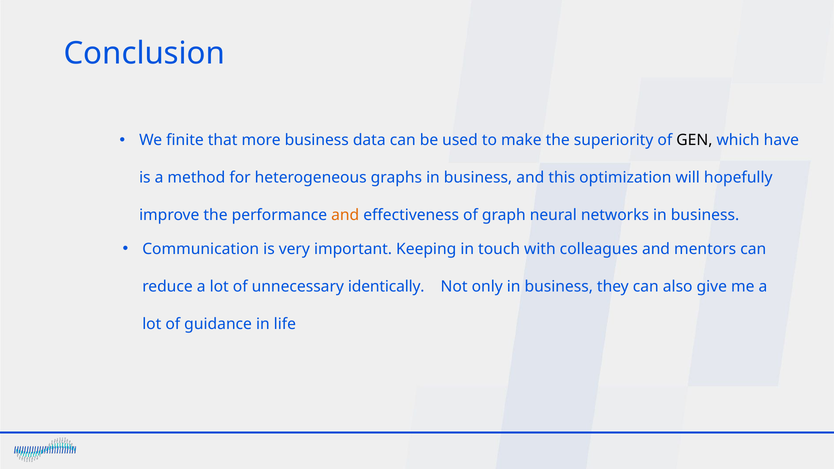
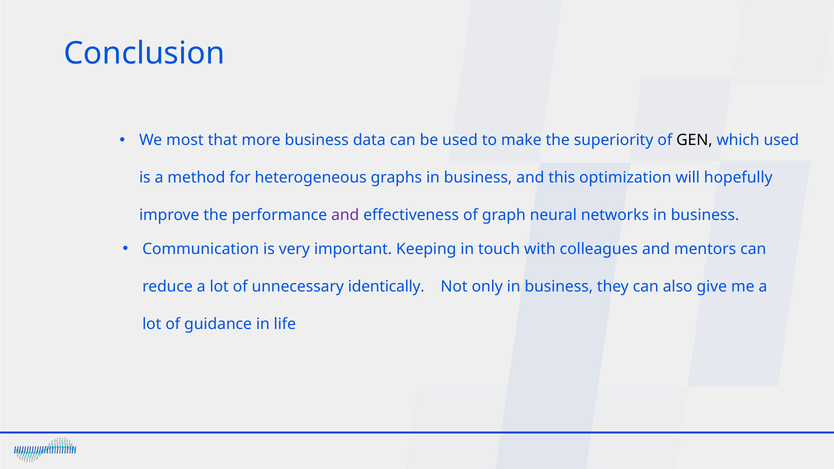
finite: finite -> most
which have: have -> used
and at (345, 215) colour: orange -> purple
